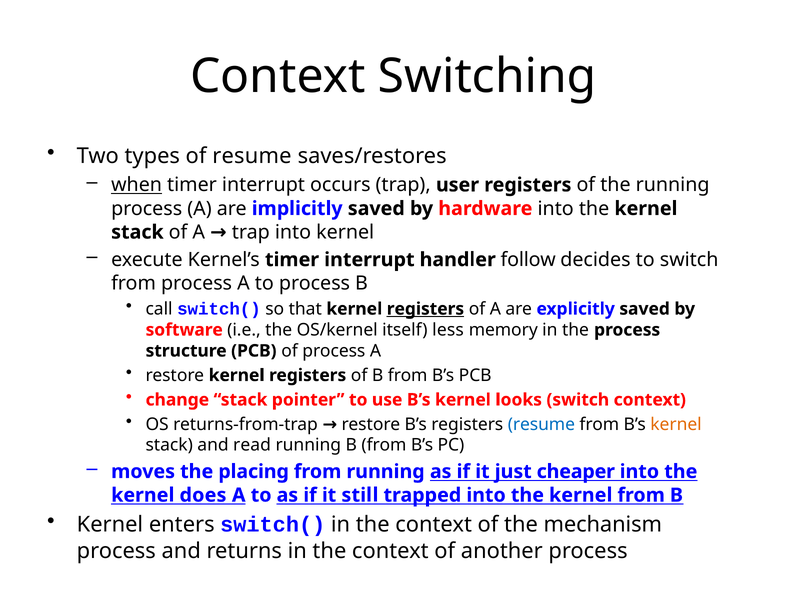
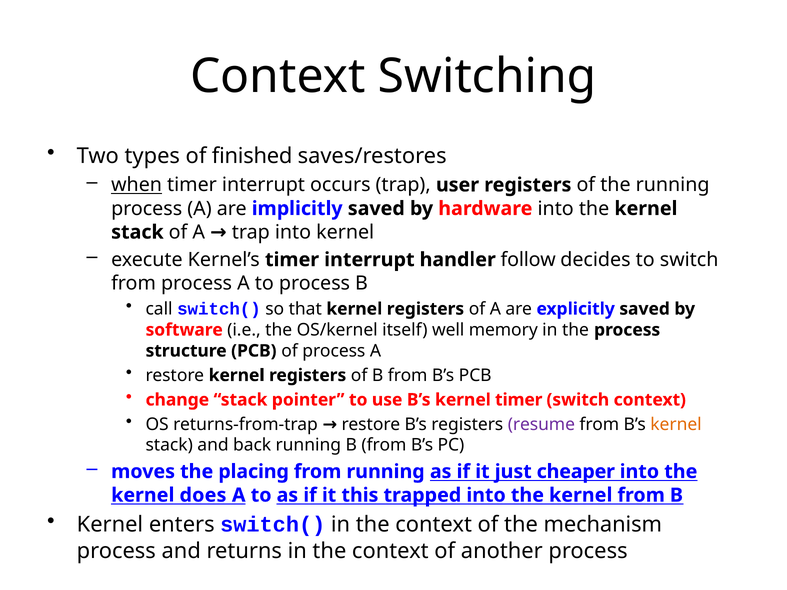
of resume: resume -> finished
registers at (425, 309) underline: present -> none
less: less -> well
kernel looks: looks -> timer
resume at (541, 424) colour: blue -> purple
read: read -> back
still: still -> this
